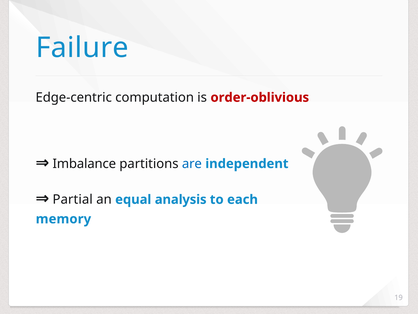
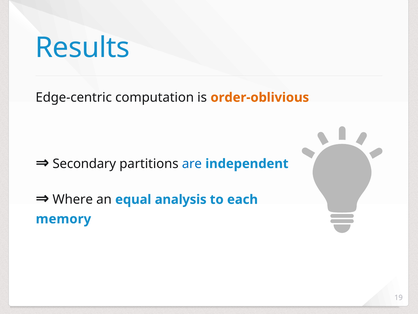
Failure: Failure -> Results
order-oblivious colour: red -> orange
Imbalance: Imbalance -> Secondary
Partial: Partial -> Where
